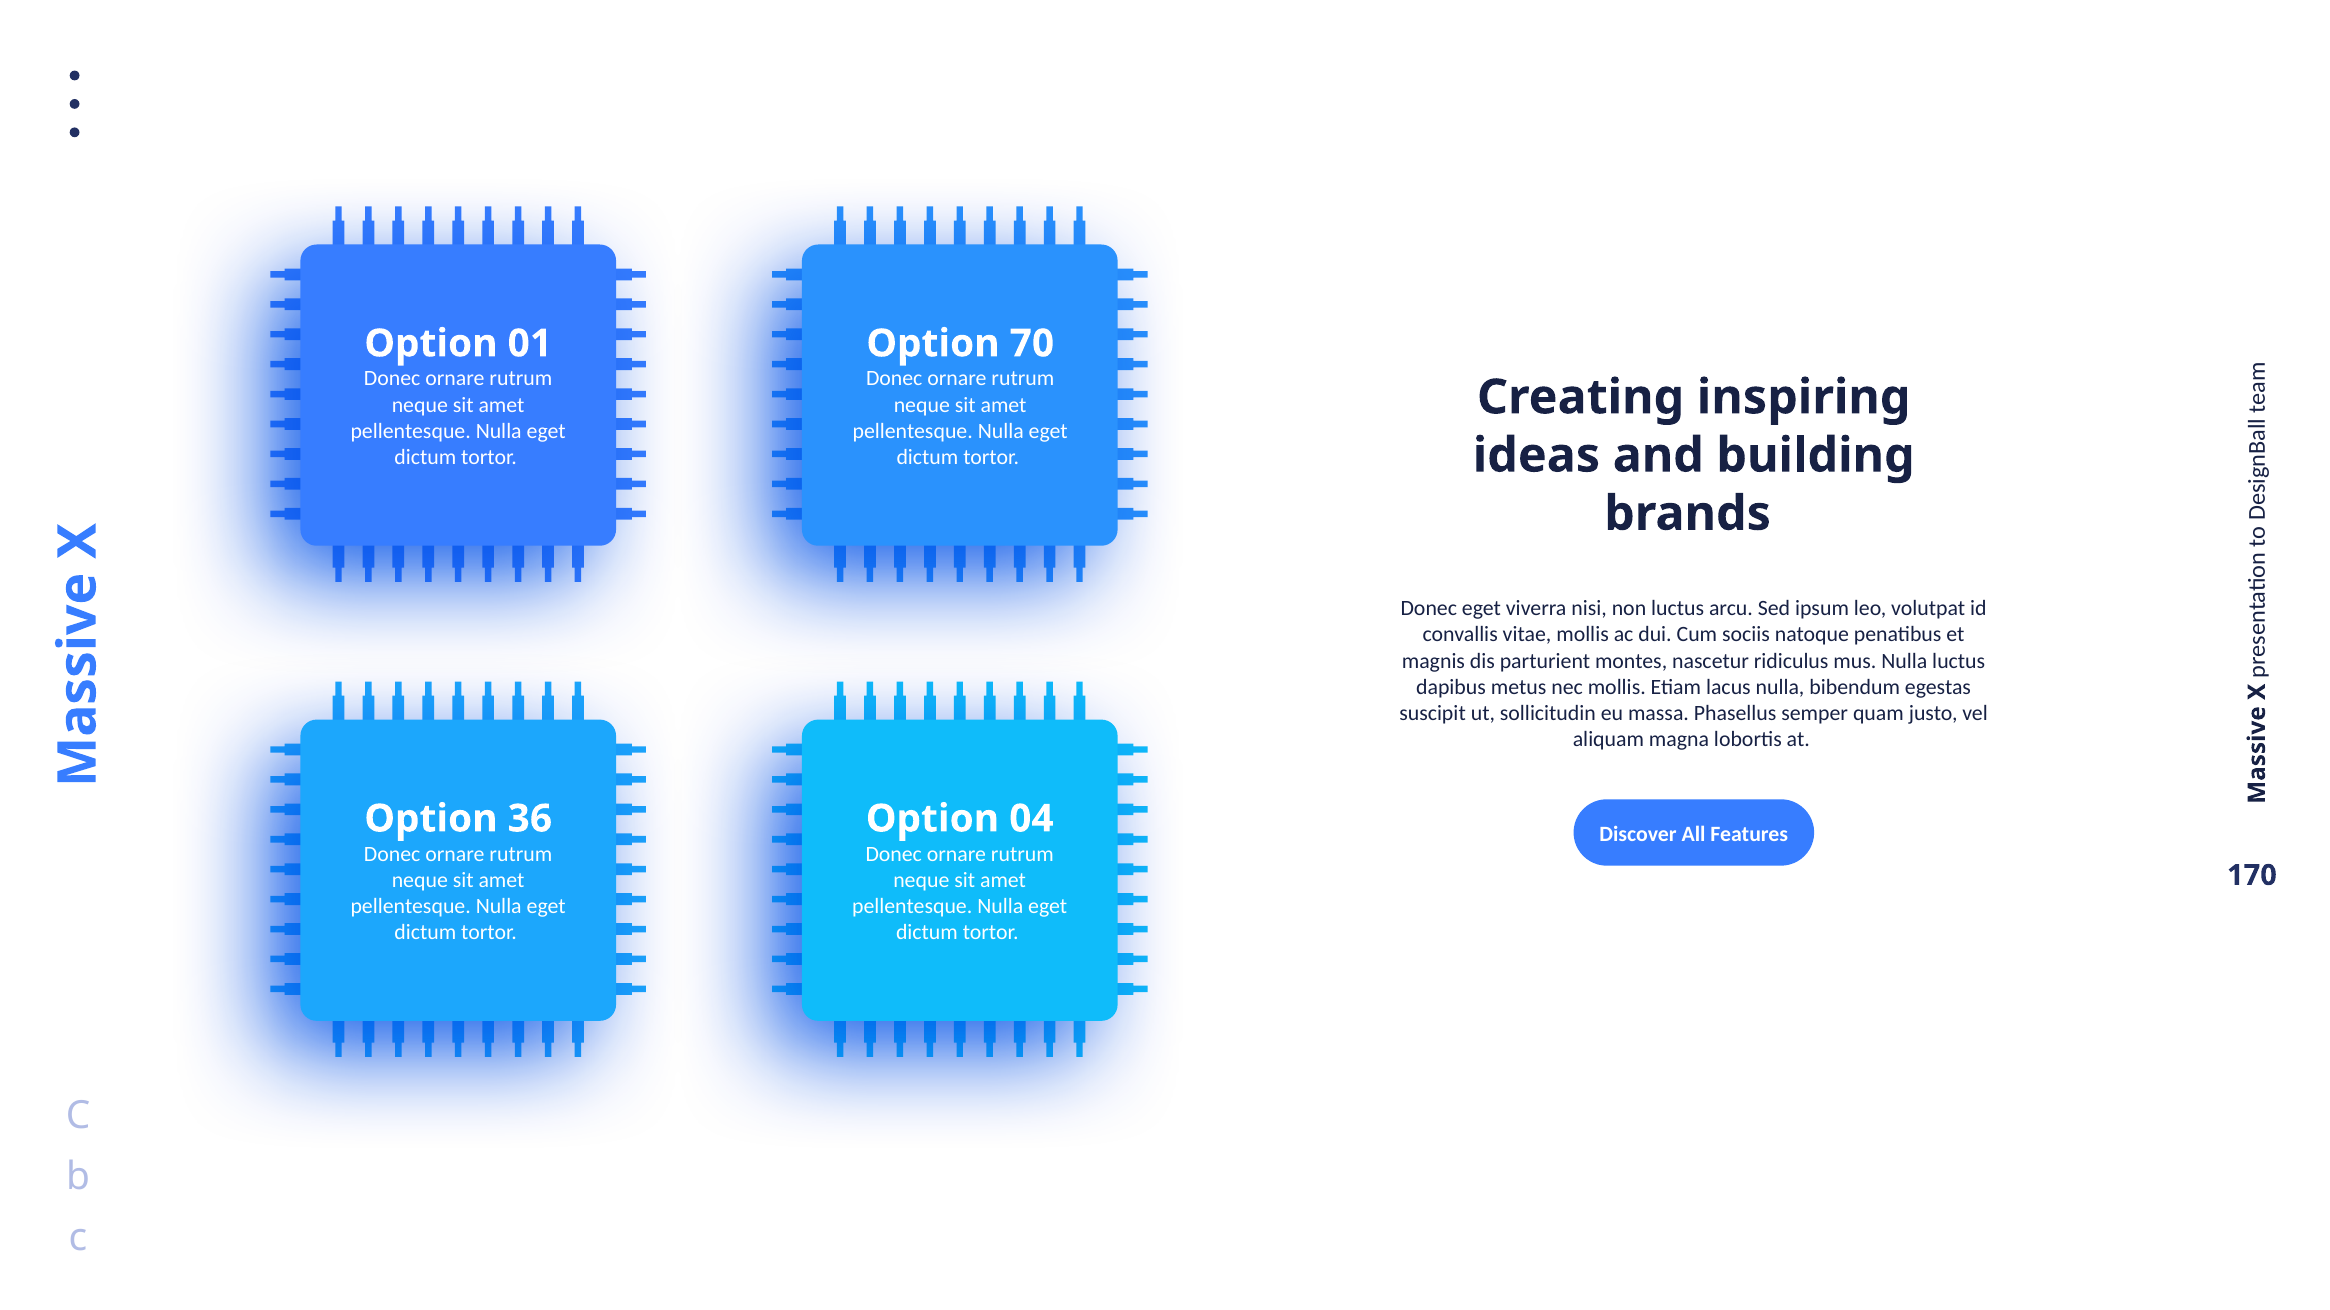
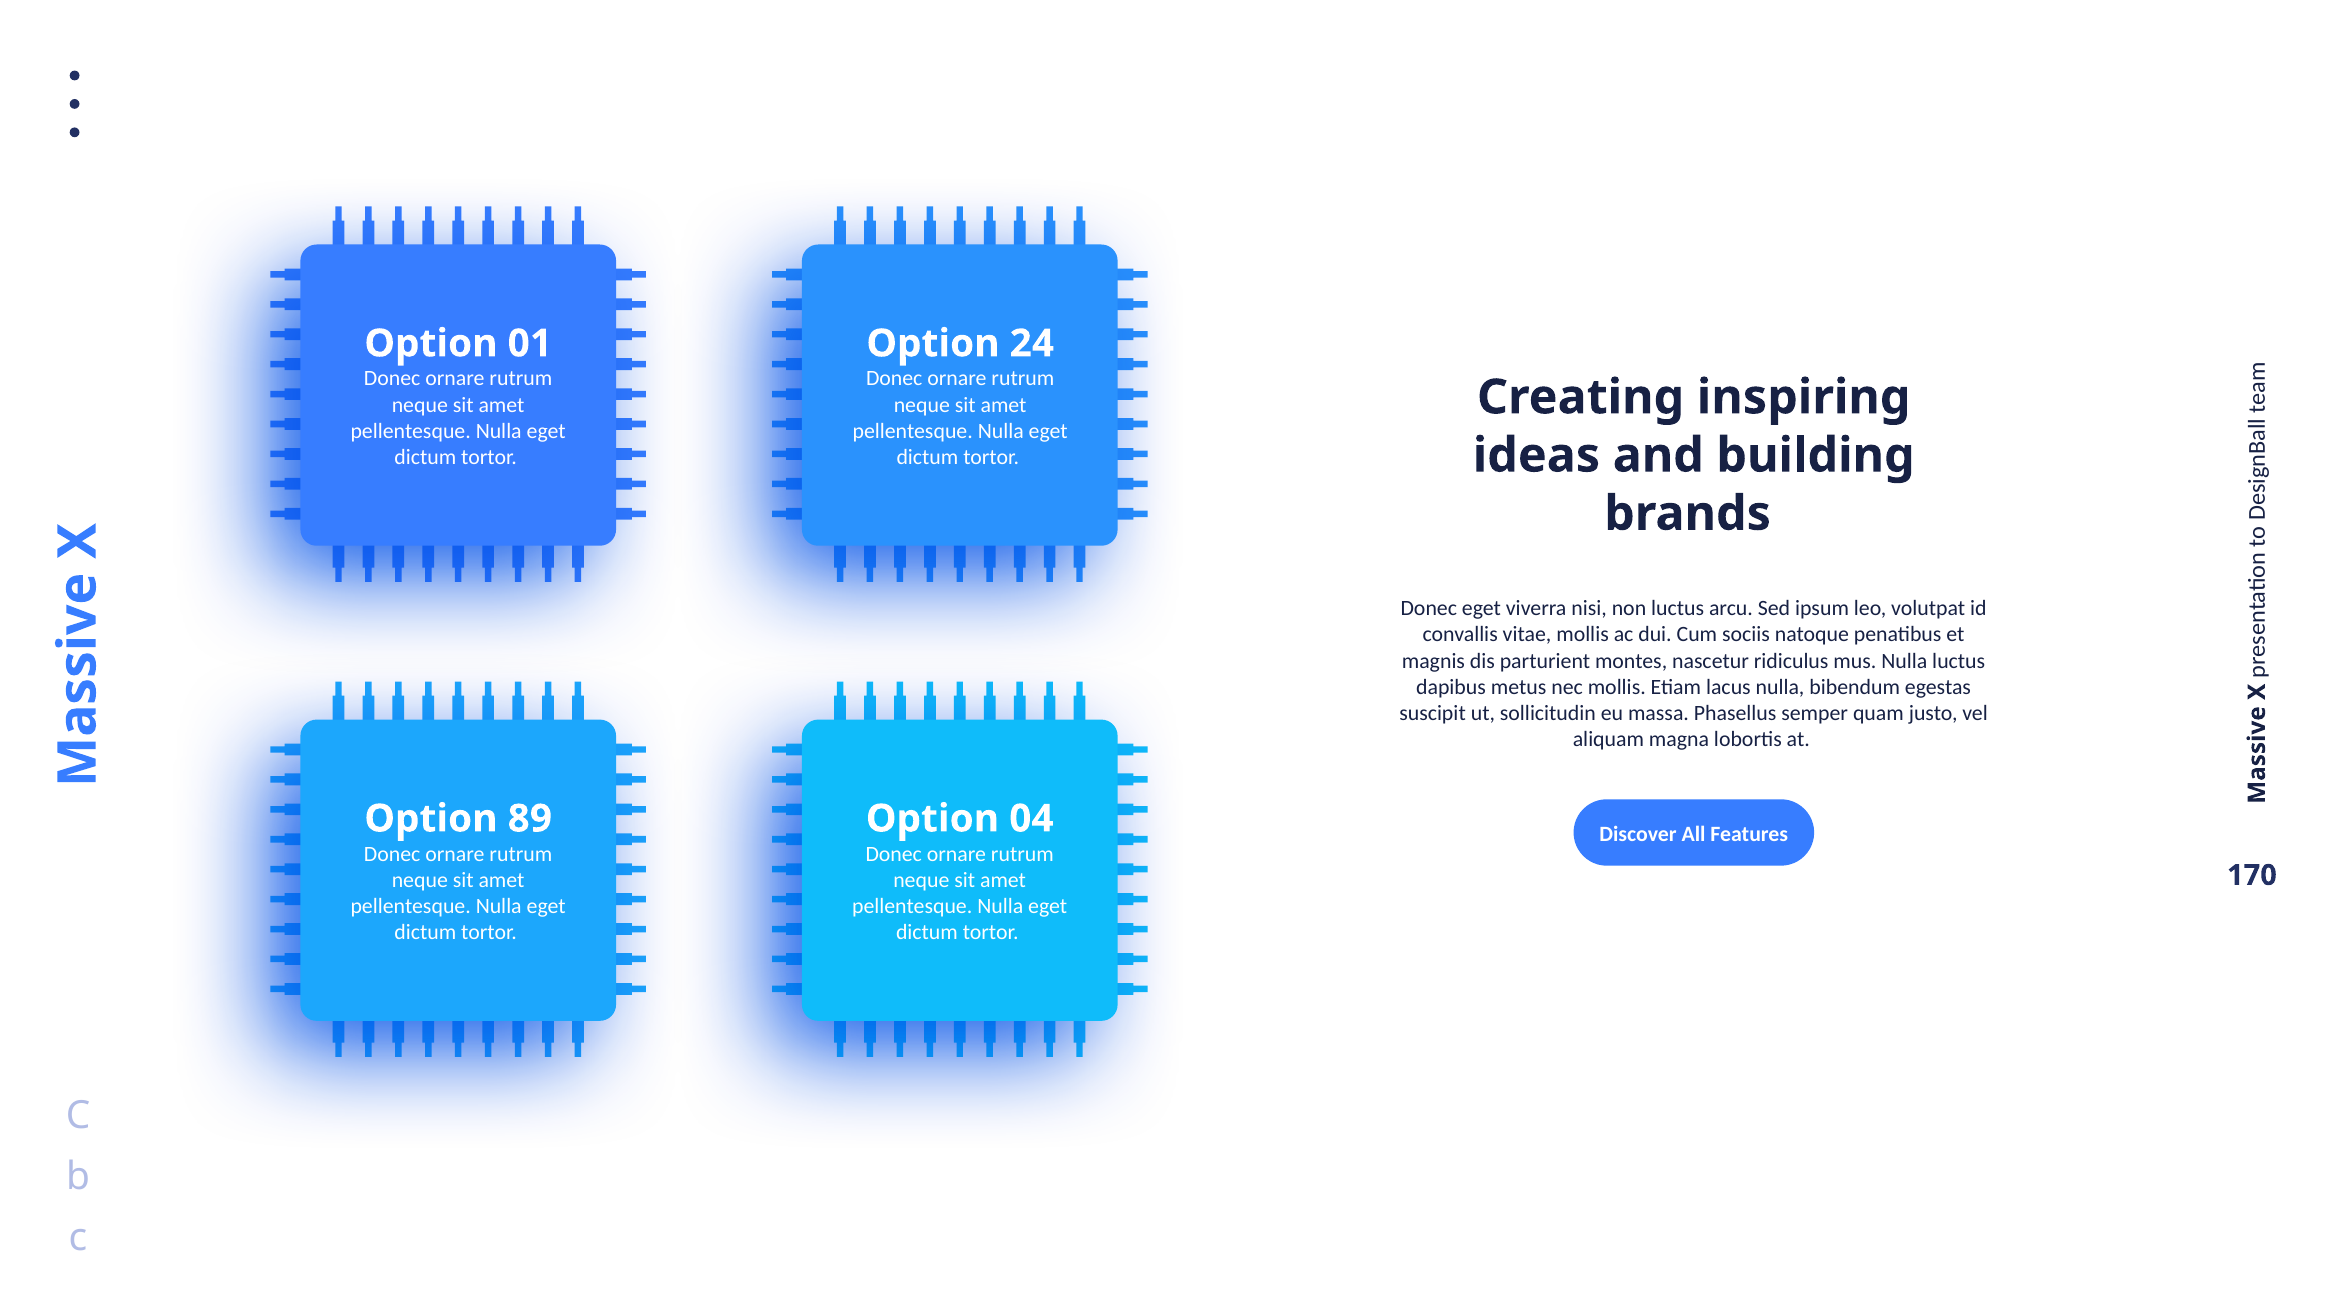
70: 70 -> 24
36: 36 -> 89
